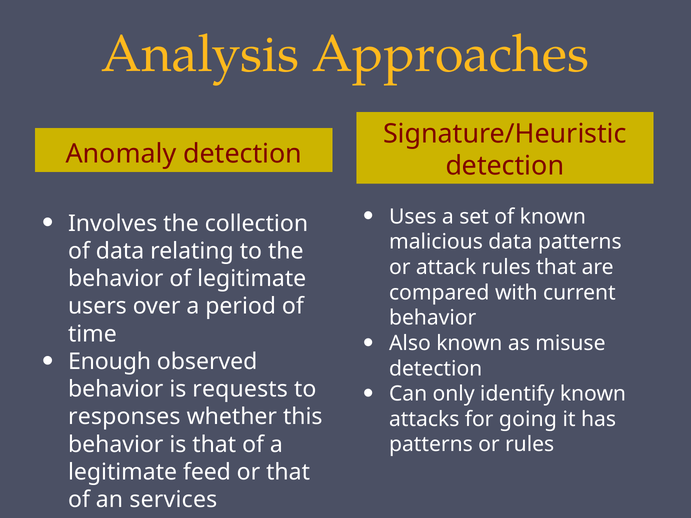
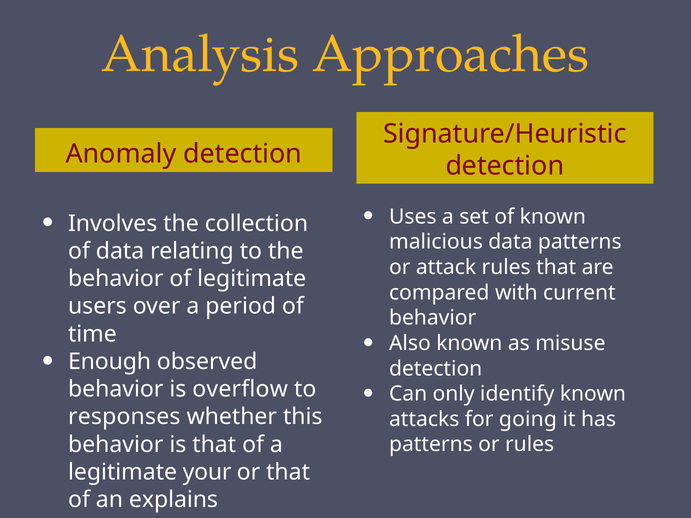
requests: requests -> overflow
feed: feed -> your
services: services -> explains
